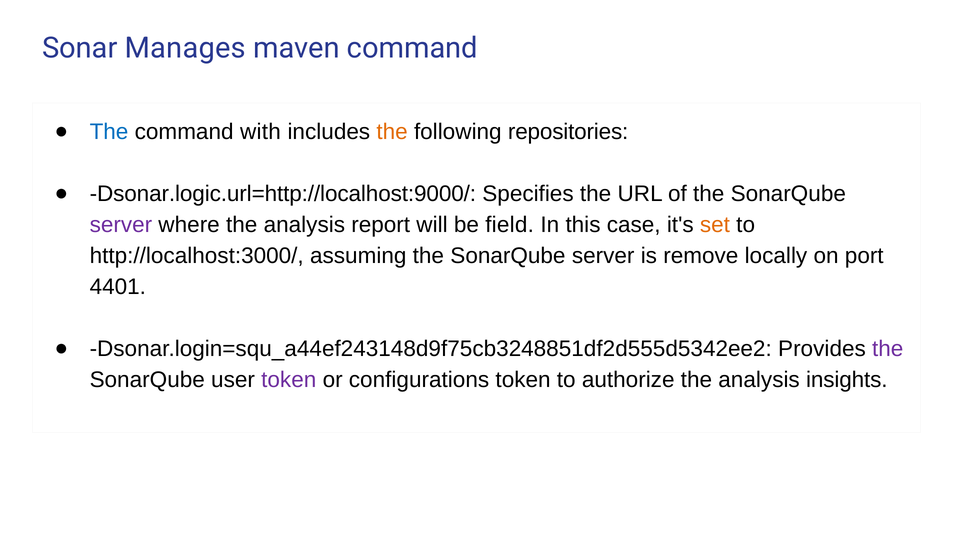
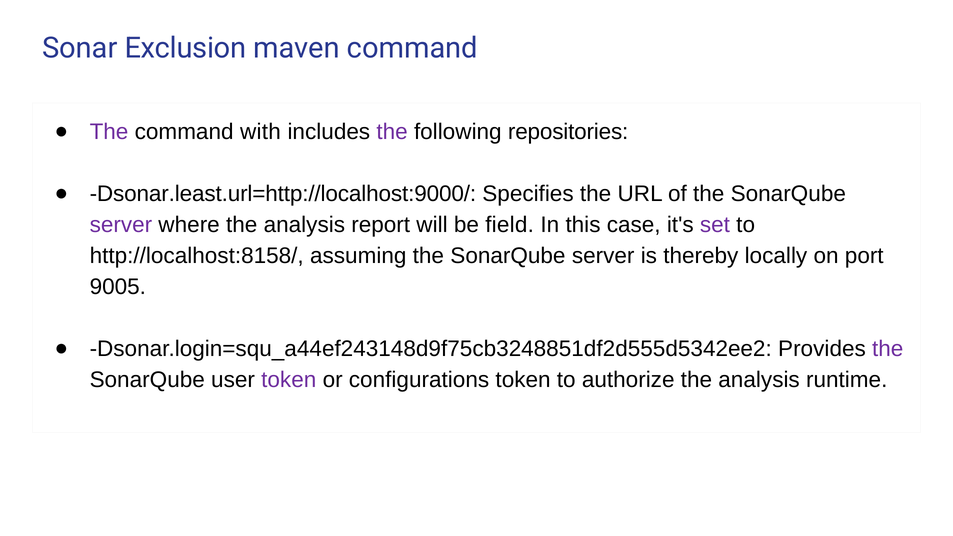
Manages: Manages -> Exclusion
The at (109, 132) colour: blue -> purple
the at (392, 132) colour: orange -> purple
Dsonar.logic.url=http://localhost:9000/: Dsonar.logic.url=http://localhost:9000/ -> Dsonar.least.url=http://localhost:9000/
set colour: orange -> purple
http://localhost:3000/: http://localhost:3000/ -> http://localhost:8158/
remove: remove -> thereby
4401: 4401 -> 9005
insights: insights -> runtime
